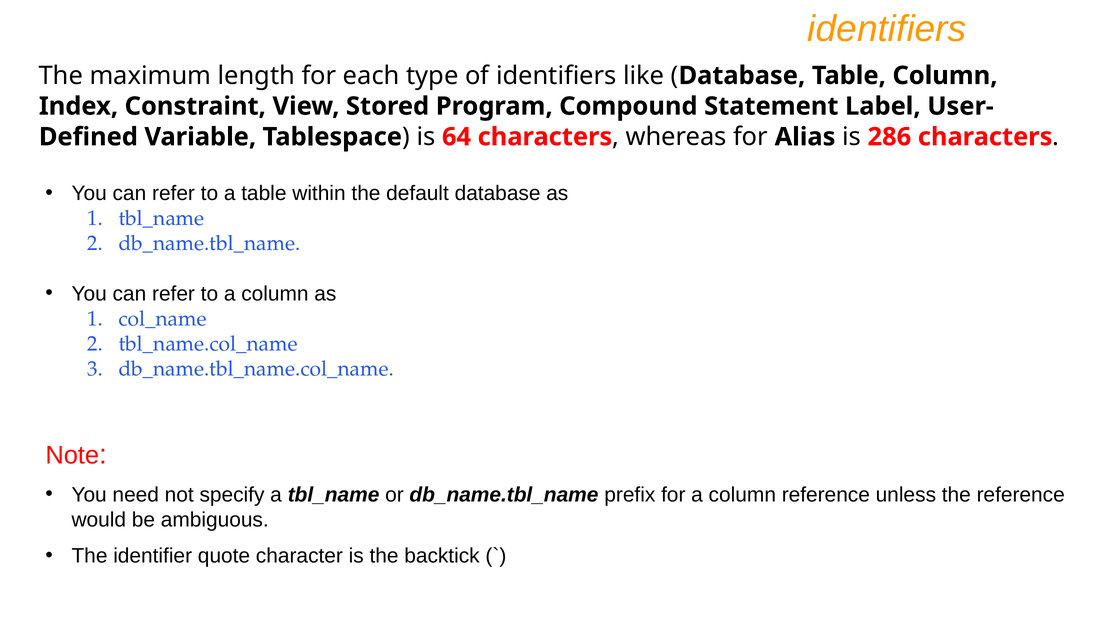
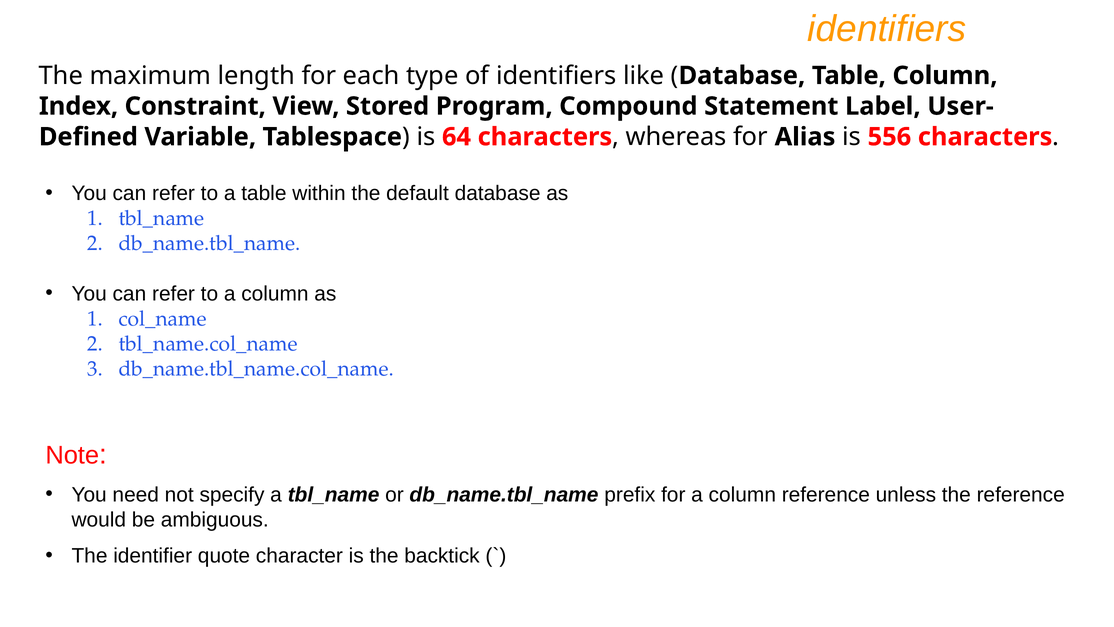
286: 286 -> 556
